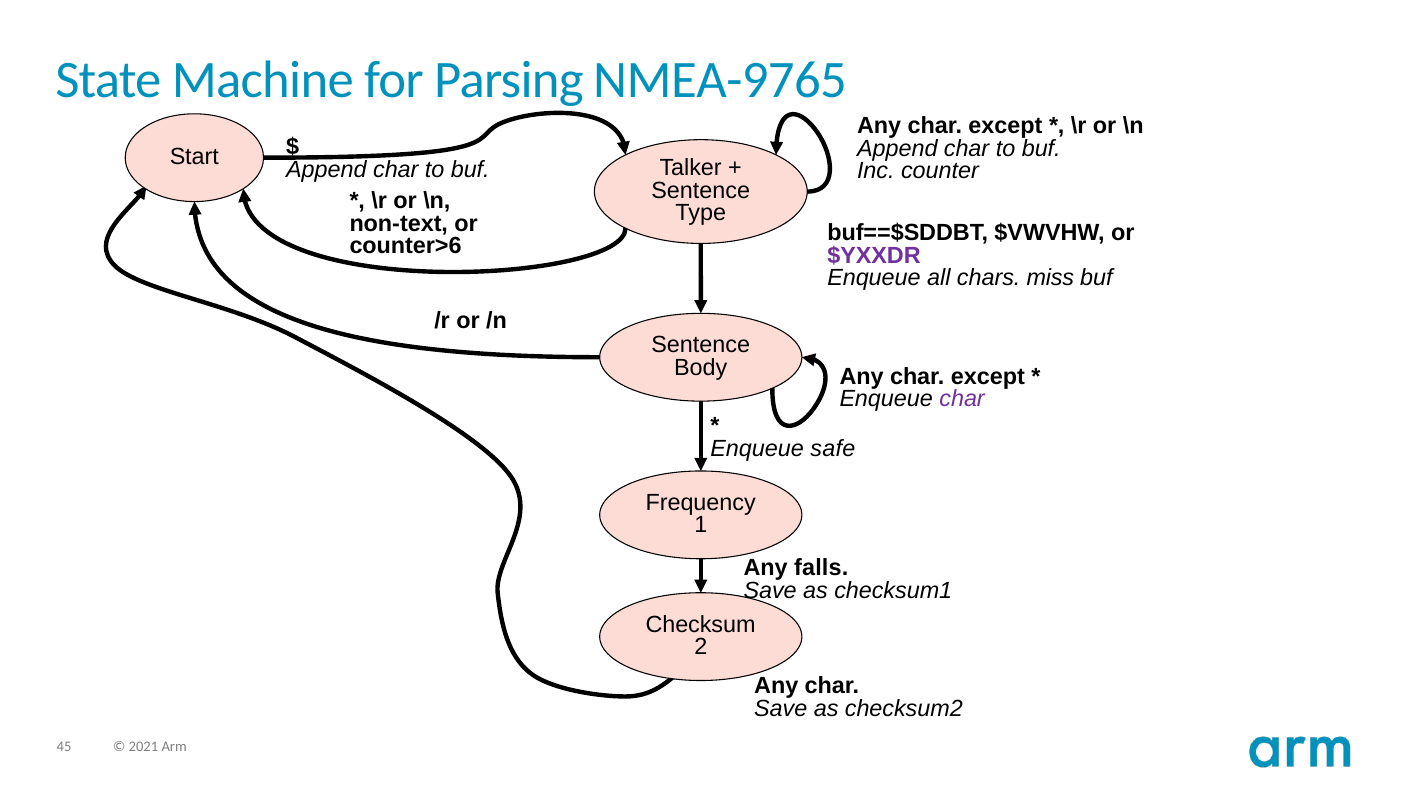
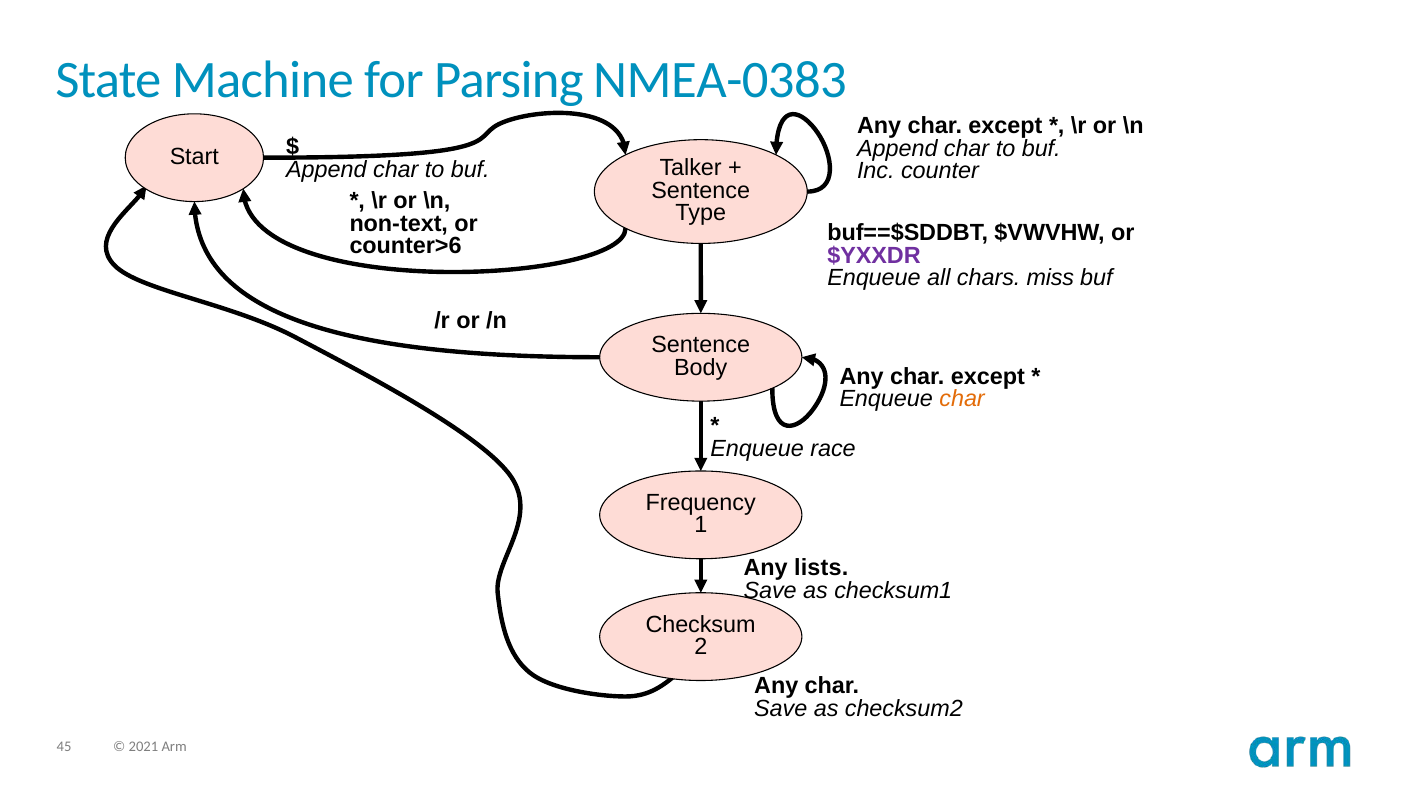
NMEA-9765: NMEA-9765 -> NMEA-0383
char at (962, 399) colour: purple -> orange
safe: safe -> race
falls: falls -> lists
